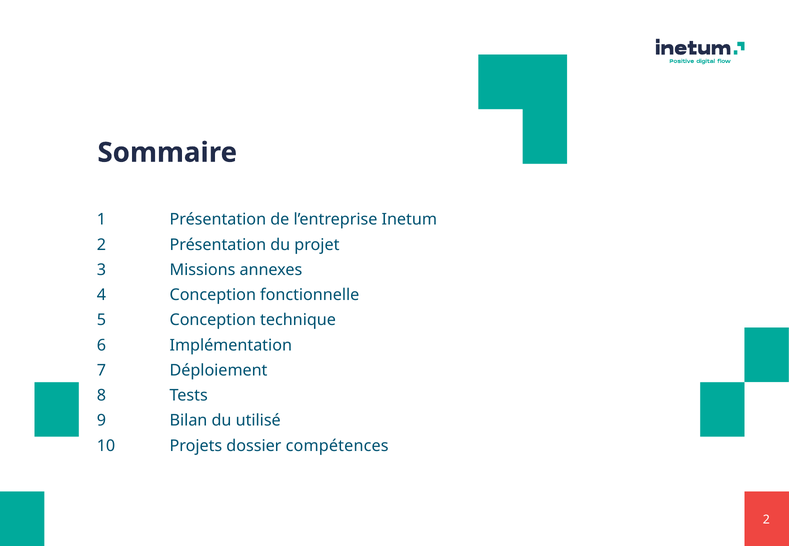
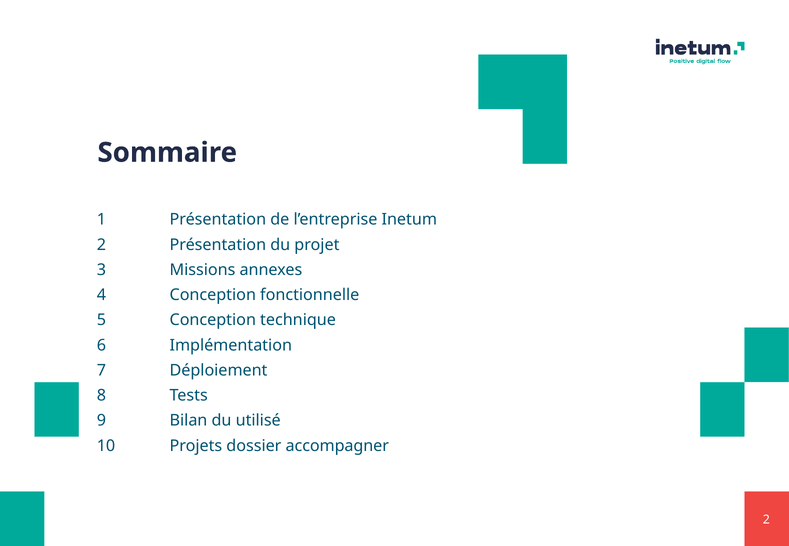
compétences: compétences -> accompagner
